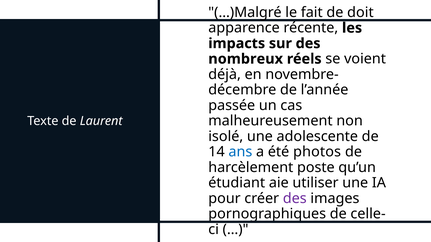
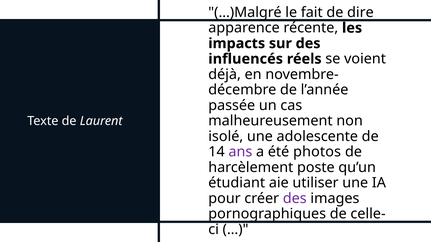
doit: doit -> dire
nombreux: nombreux -> influencés
ans colour: blue -> purple
